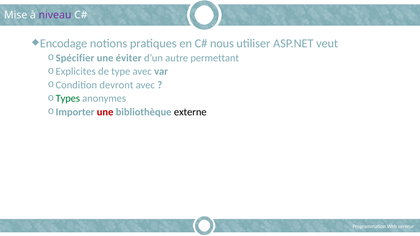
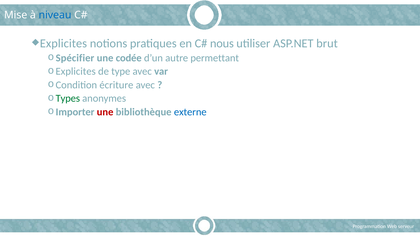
niveau colour: purple -> blue
Encodage at (64, 44): Encodage -> Explicites
veut: veut -> brut
éviter: éviter -> codée
devront: devront -> écriture
externe colour: black -> blue
